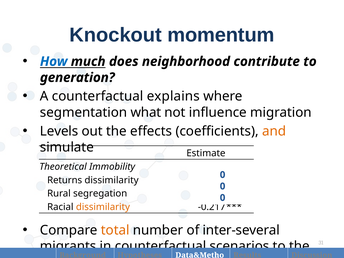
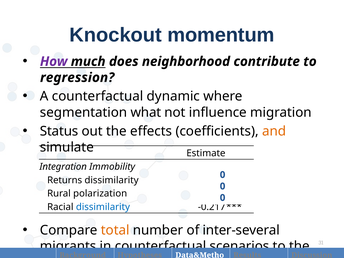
How colour: blue -> purple
generation: generation -> regression
explains: explains -> dynamic
Levels: Levels -> Status
Theoretical: Theoretical -> Integration
segregation: segregation -> polarization
dissimilarity at (103, 207) colour: orange -> blue
